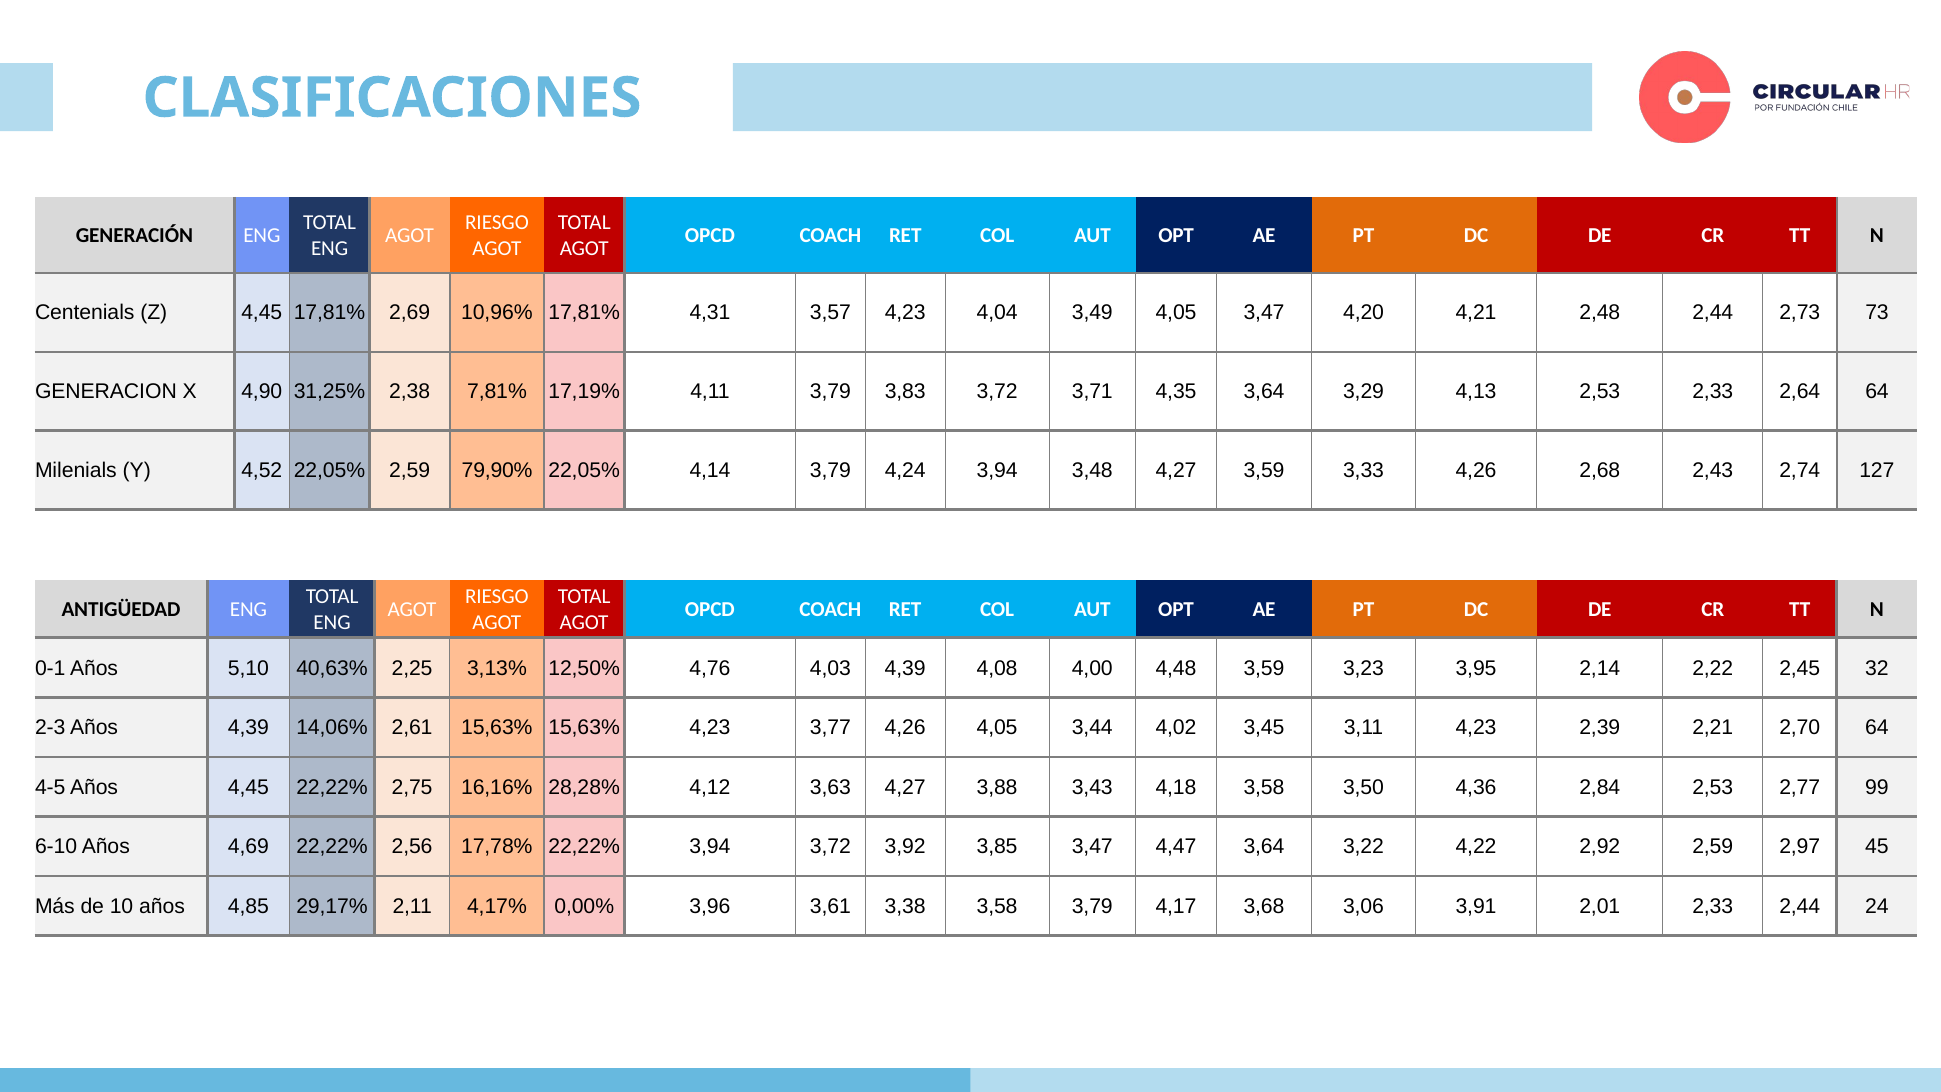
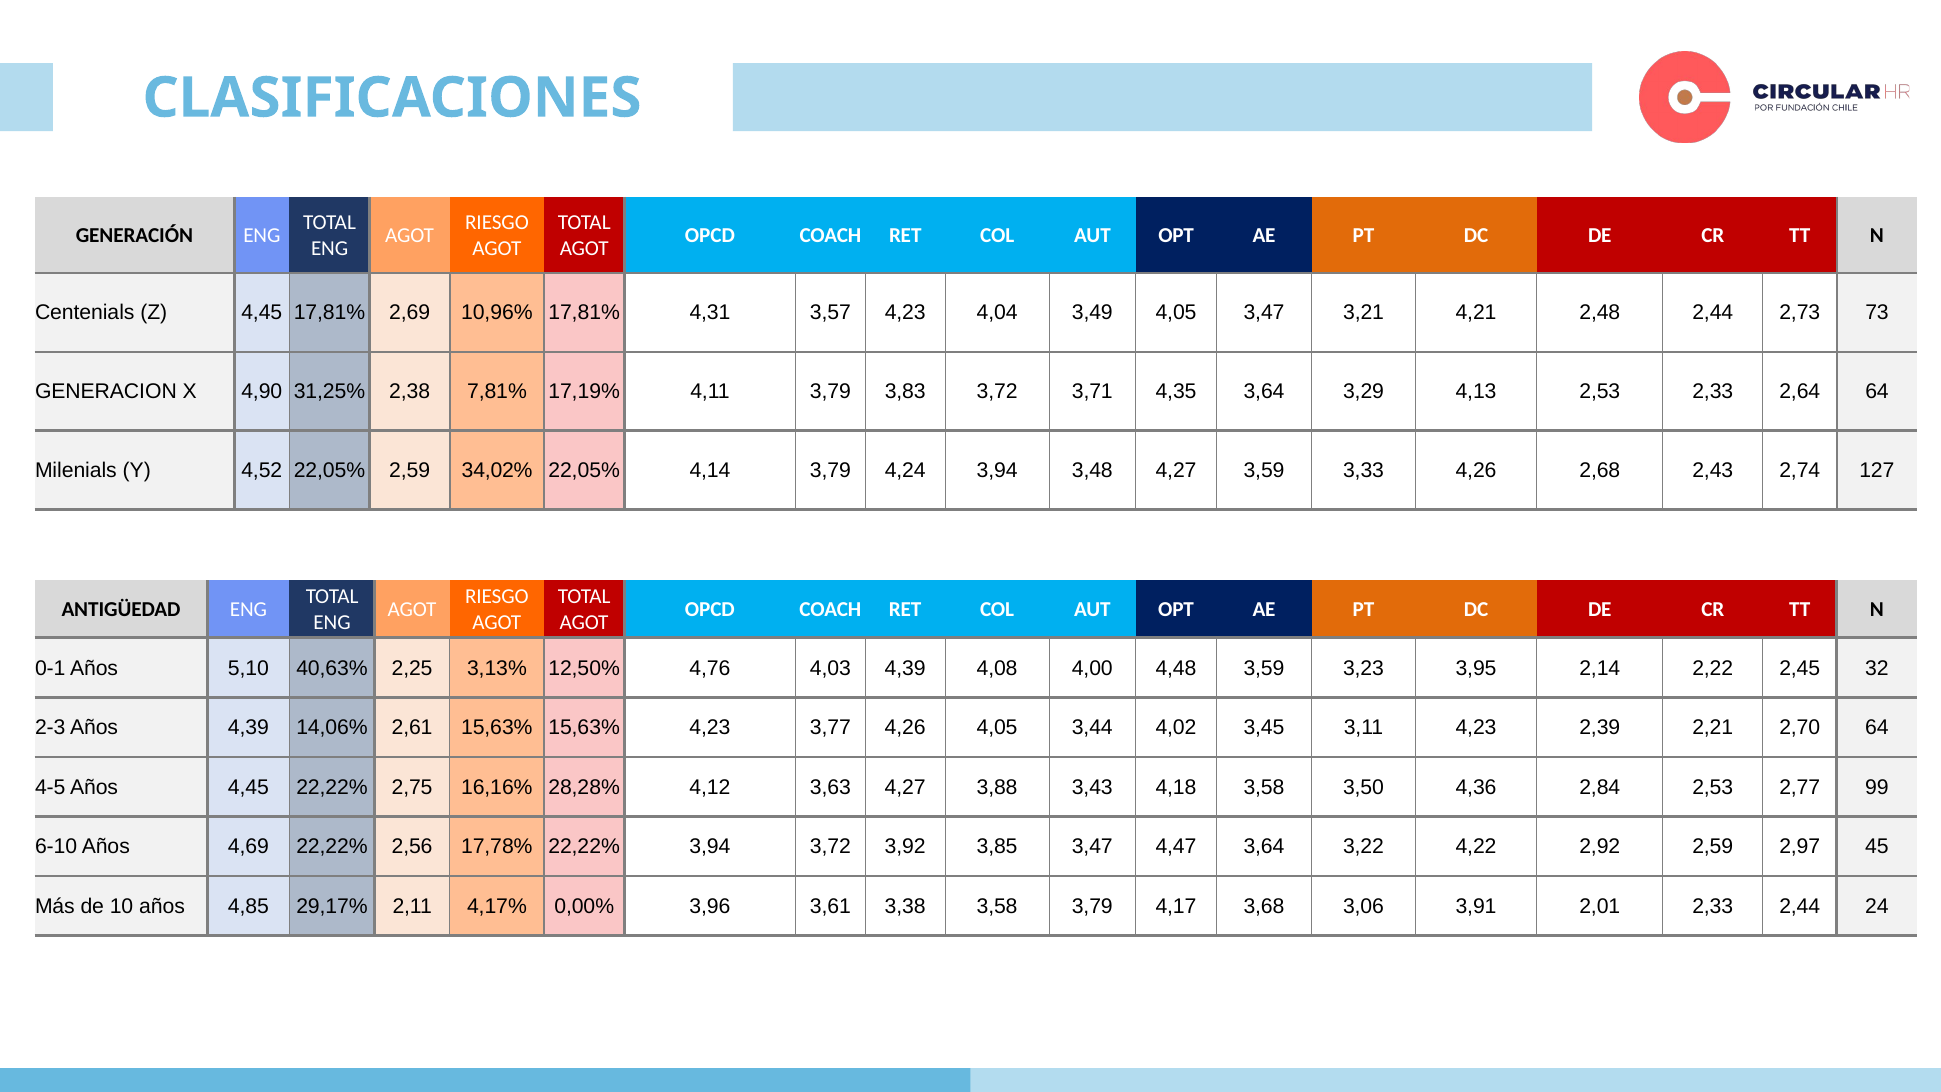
4,20: 4,20 -> 3,21
79,90%: 79,90% -> 34,02%
